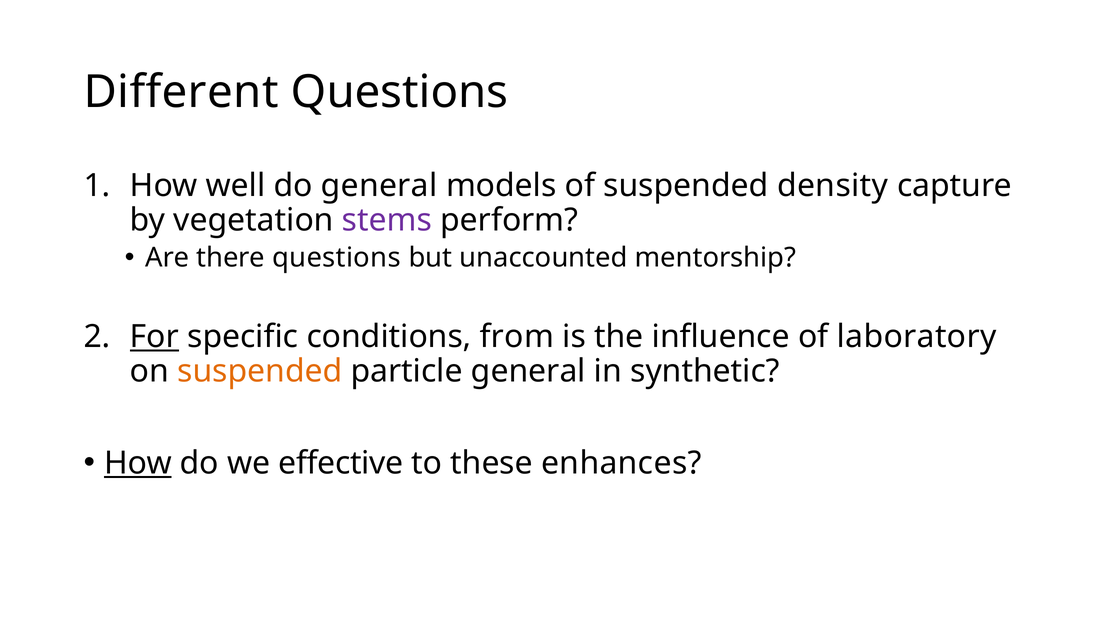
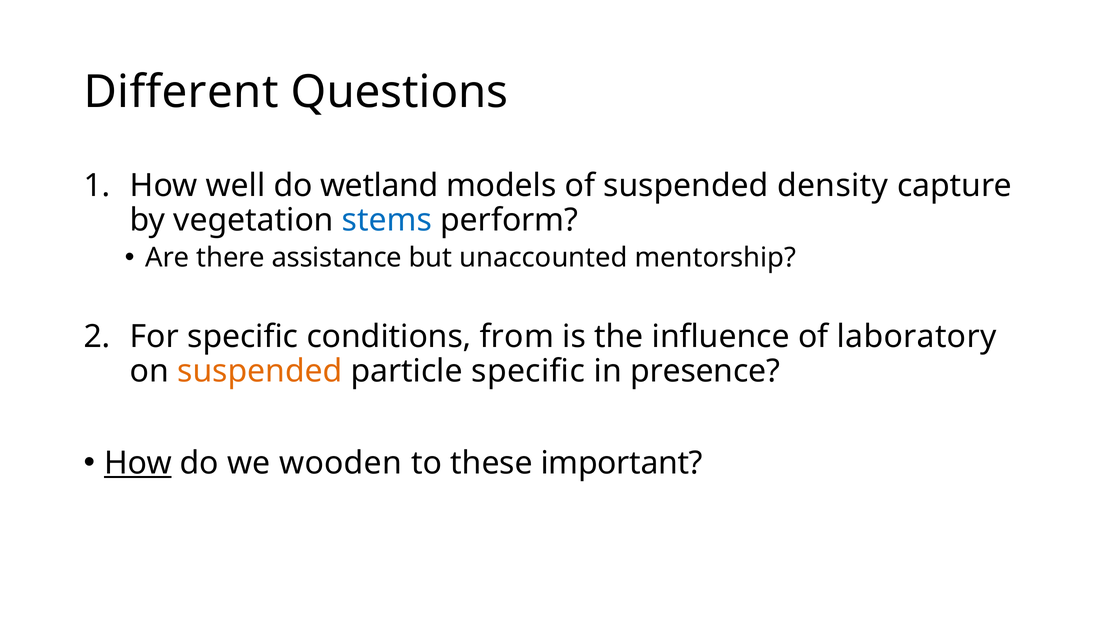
do general: general -> wetland
stems colour: purple -> blue
there questions: questions -> assistance
For underline: present -> none
particle general: general -> specific
synthetic: synthetic -> presence
effective: effective -> wooden
enhances: enhances -> important
